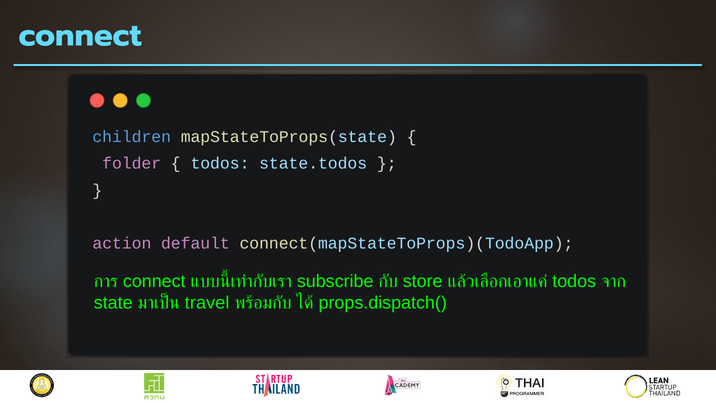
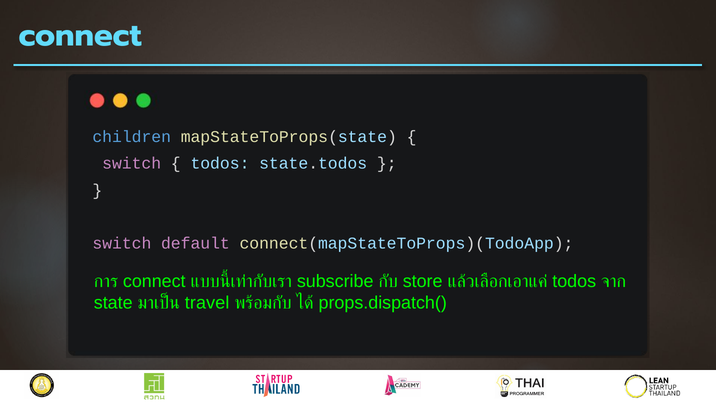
folder at (132, 163): folder -> switch
action at (122, 243): action -> switch
